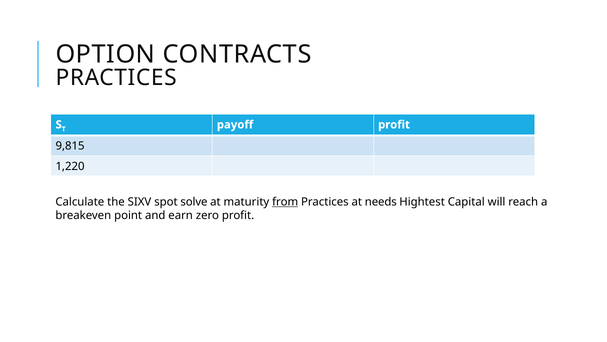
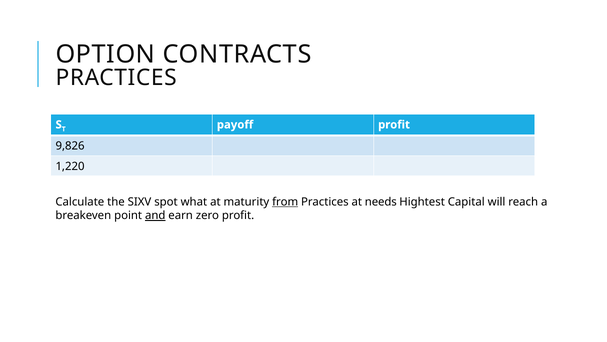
9,815: 9,815 -> 9,826
solve: solve -> what
and underline: none -> present
